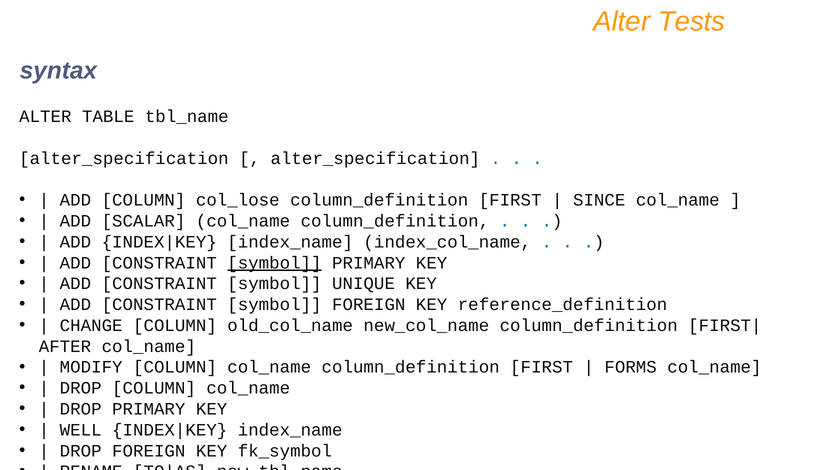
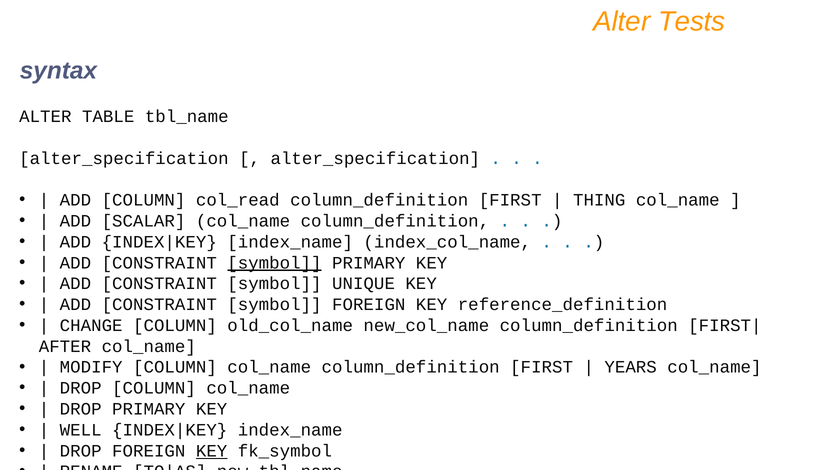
col_lose: col_lose -> col_read
SINCE: SINCE -> THING
FORMS: FORMS -> YEARS
KEY at (212, 451) underline: none -> present
